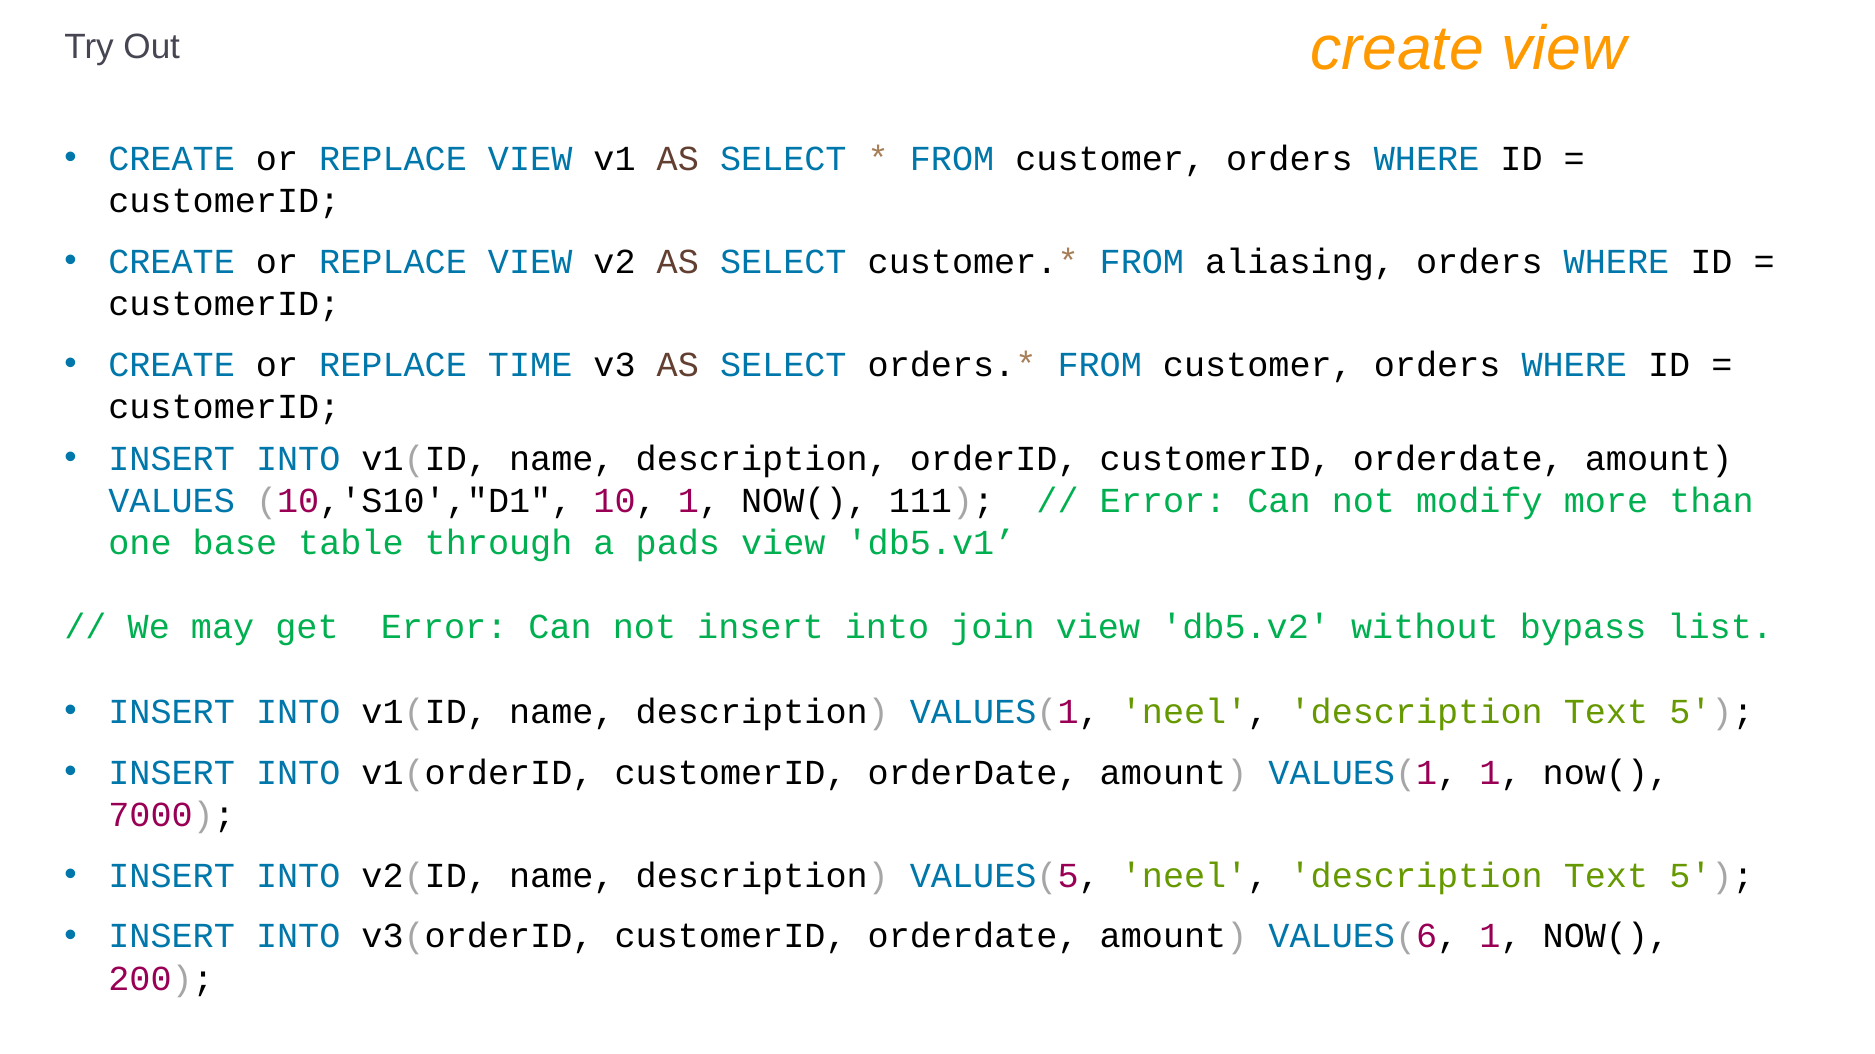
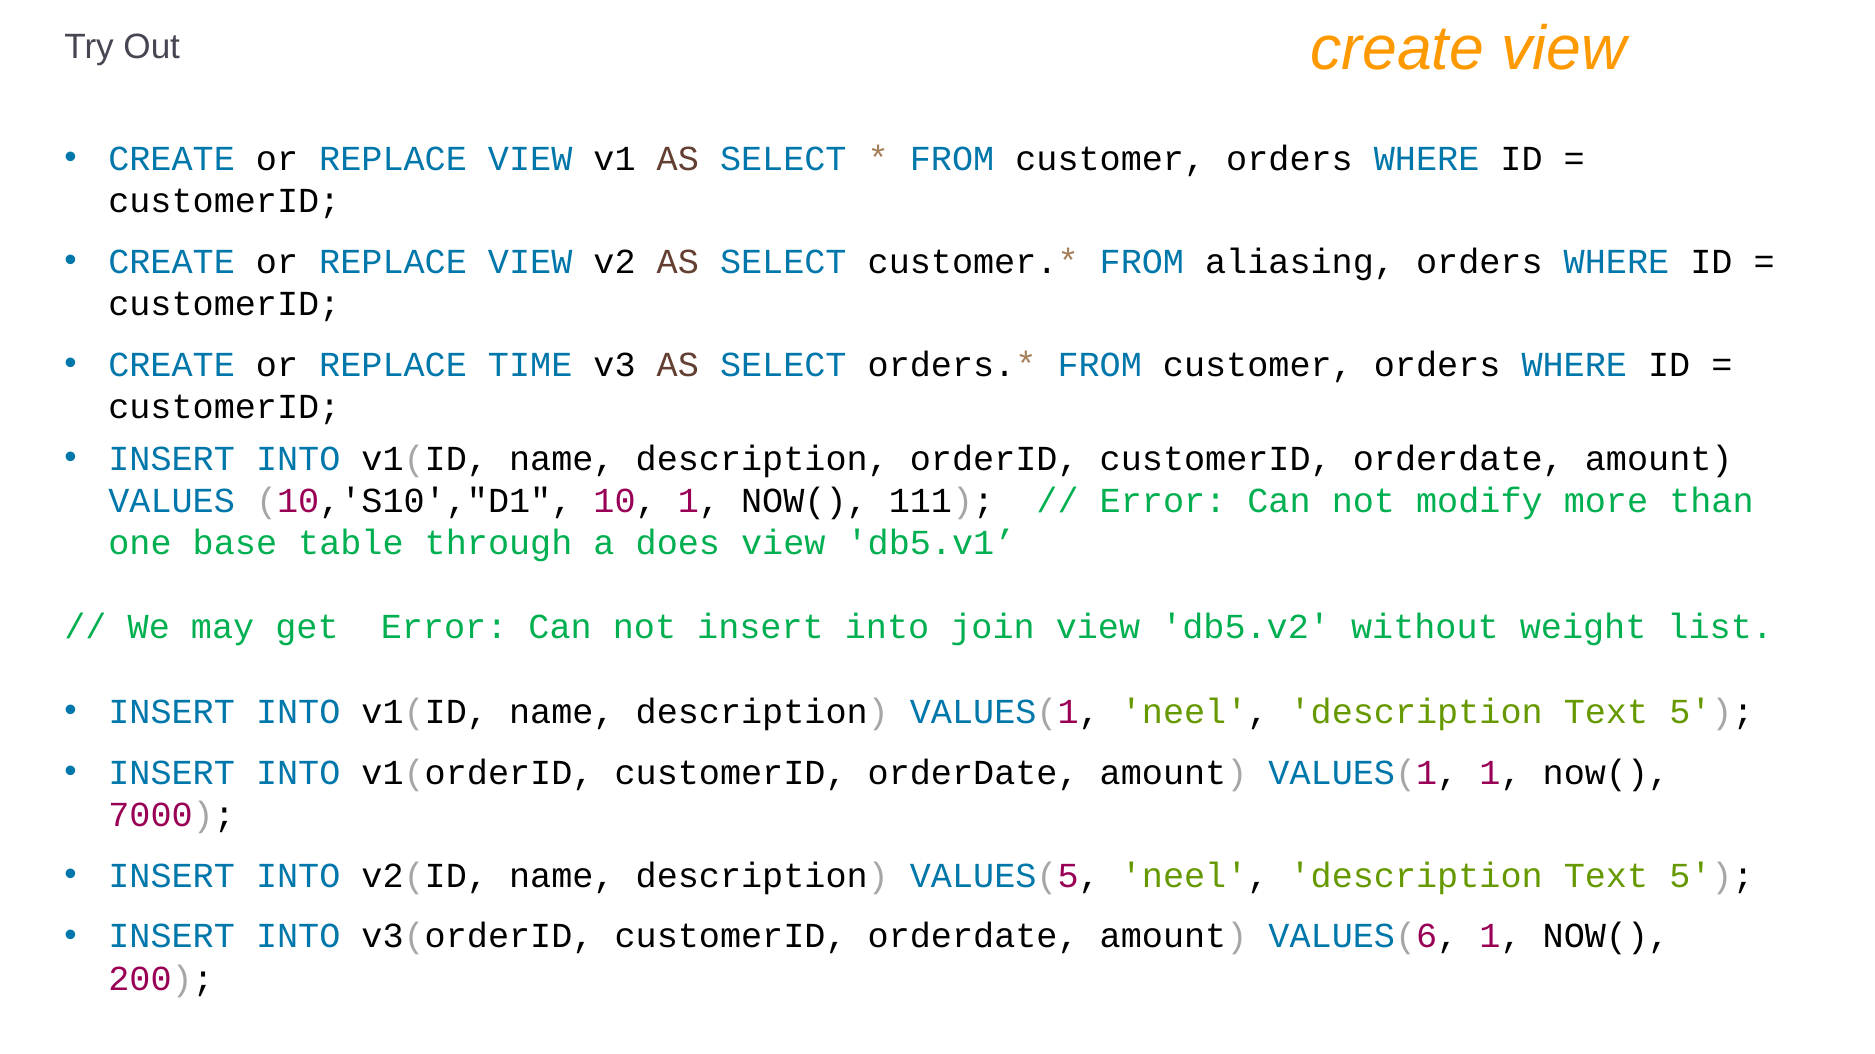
pads: pads -> does
bypass: bypass -> weight
